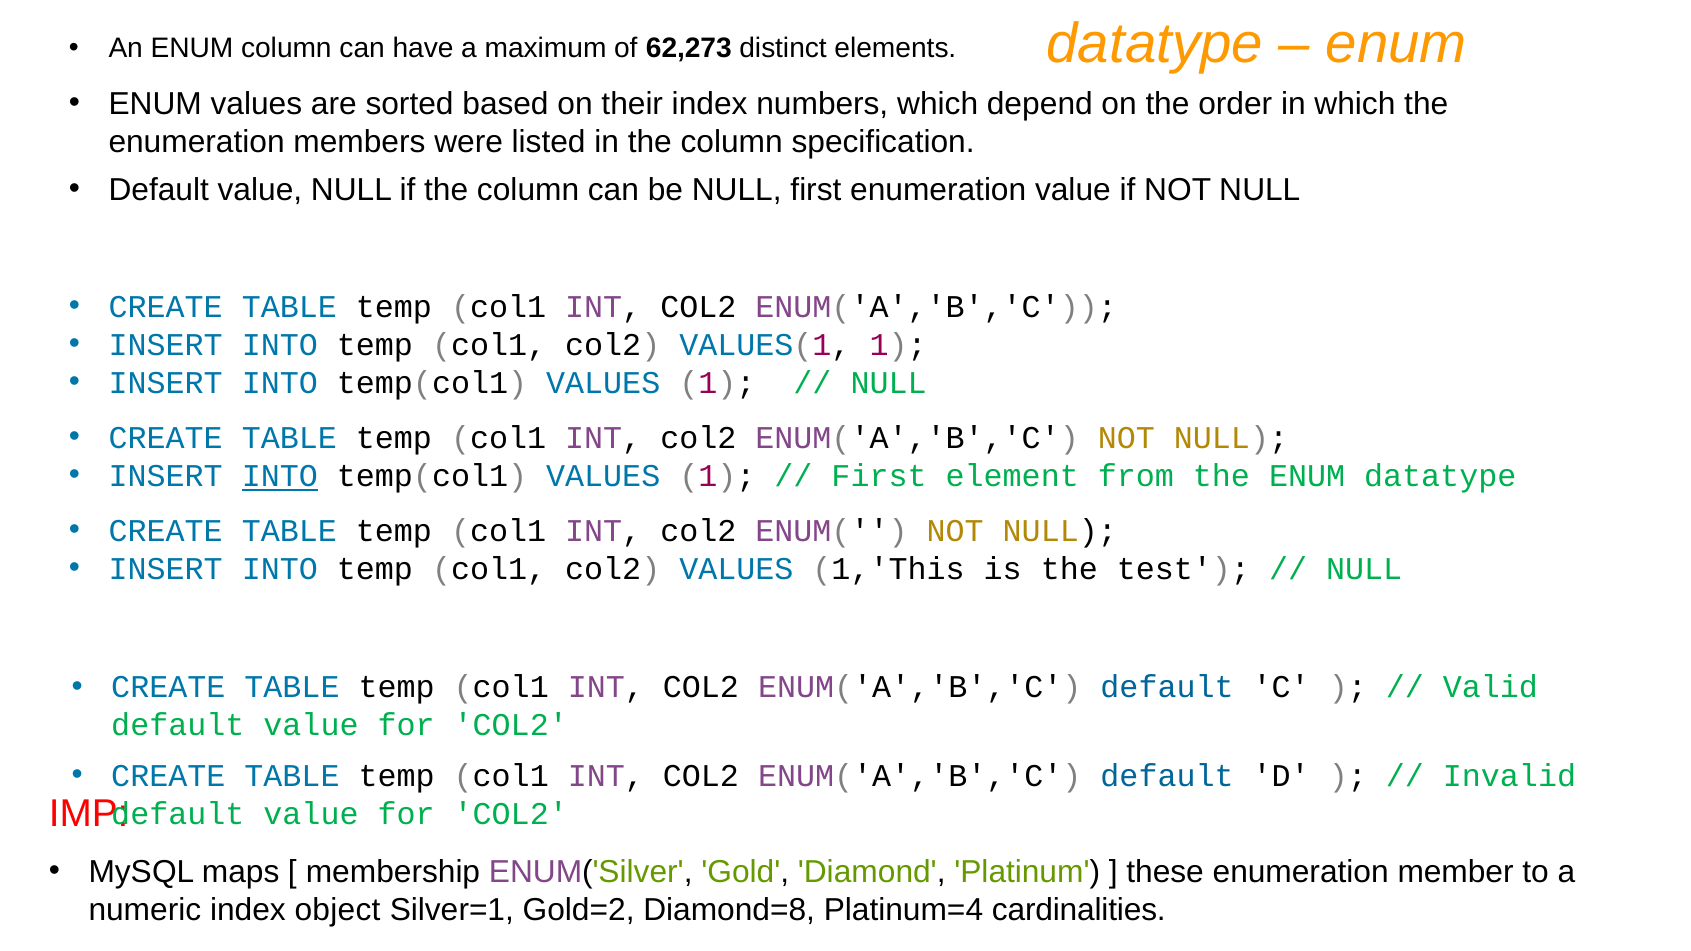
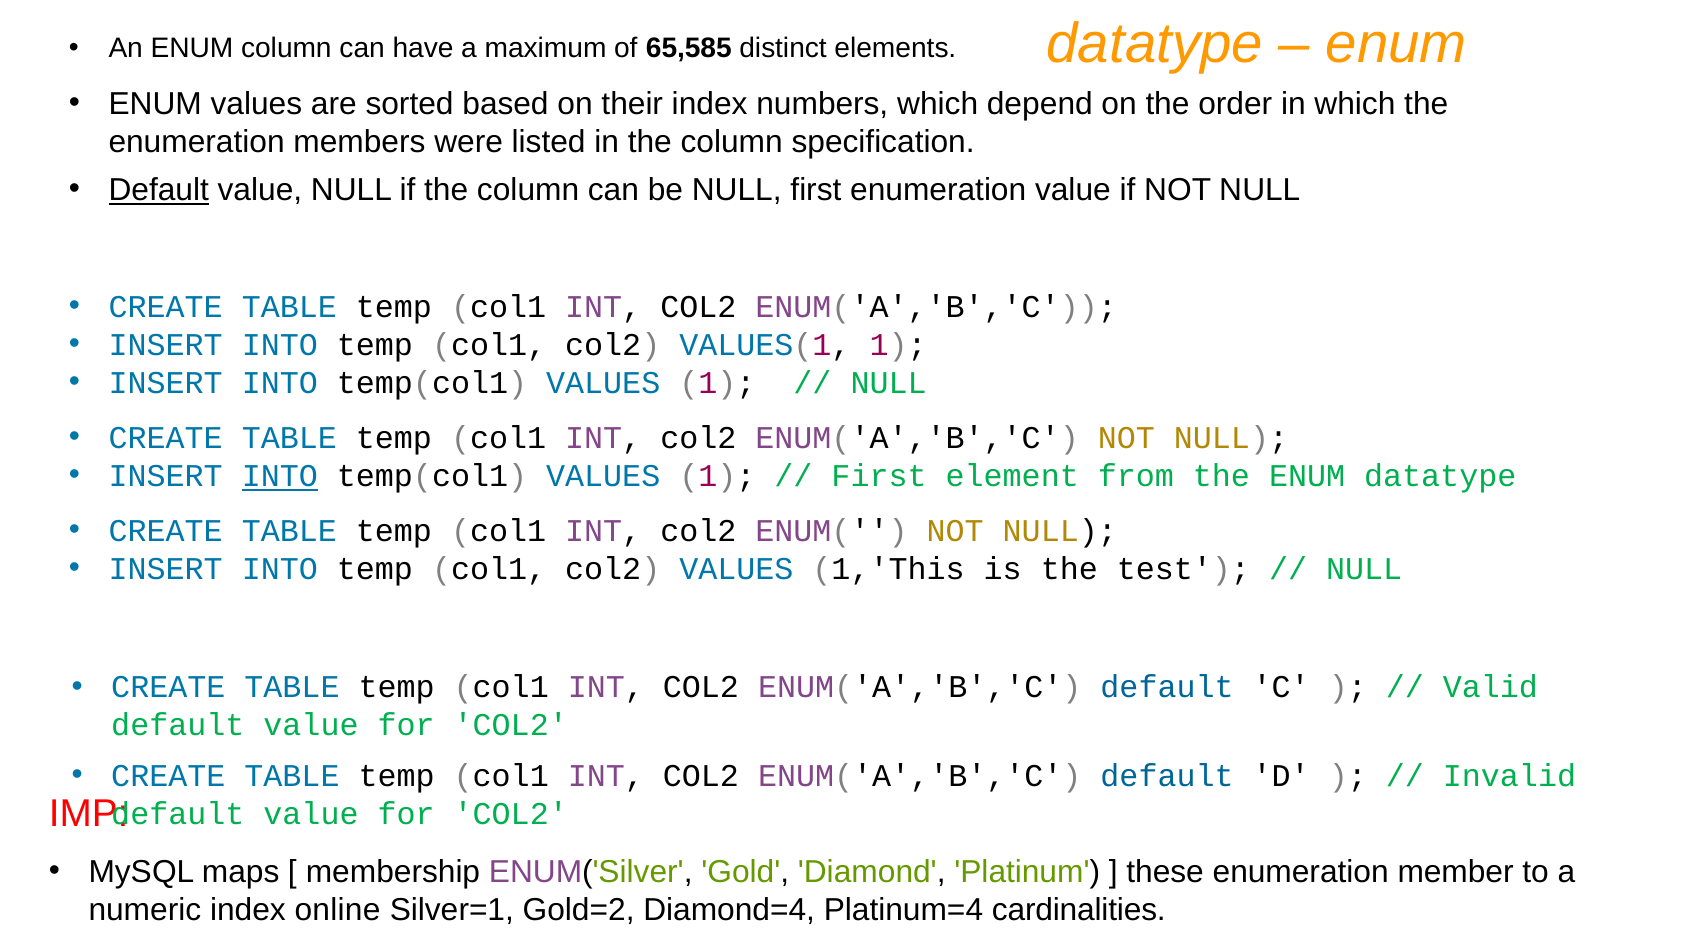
62,273: 62,273 -> 65,585
Default at (159, 190) underline: none -> present
object: object -> online
Diamond=8: Diamond=8 -> Diamond=4
